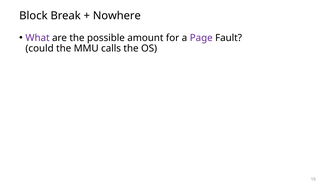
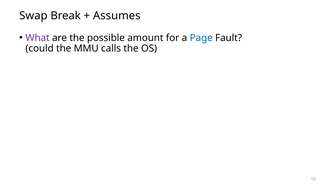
Block: Block -> Swap
Nowhere: Nowhere -> Assumes
Page colour: purple -> blue
